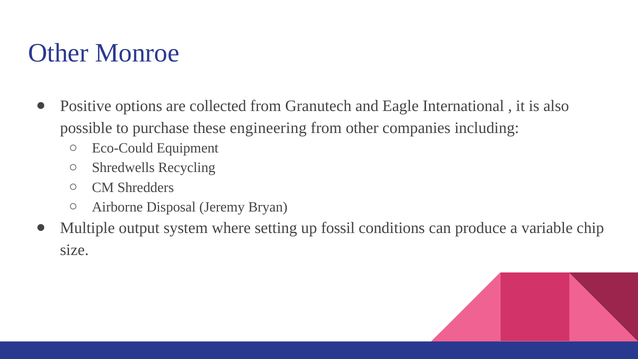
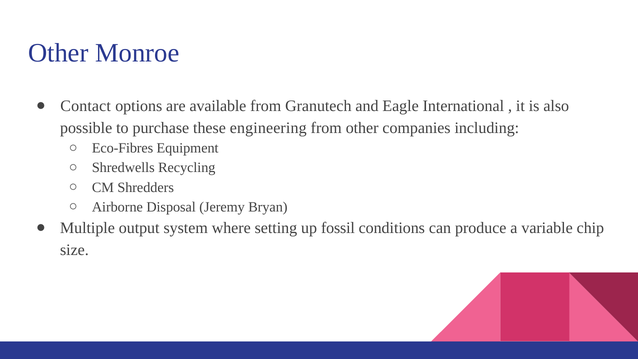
Positive: Positive -> Contact
collected: collected -> available
Eco-Could: Eco-Could -> Eco-Fibres
